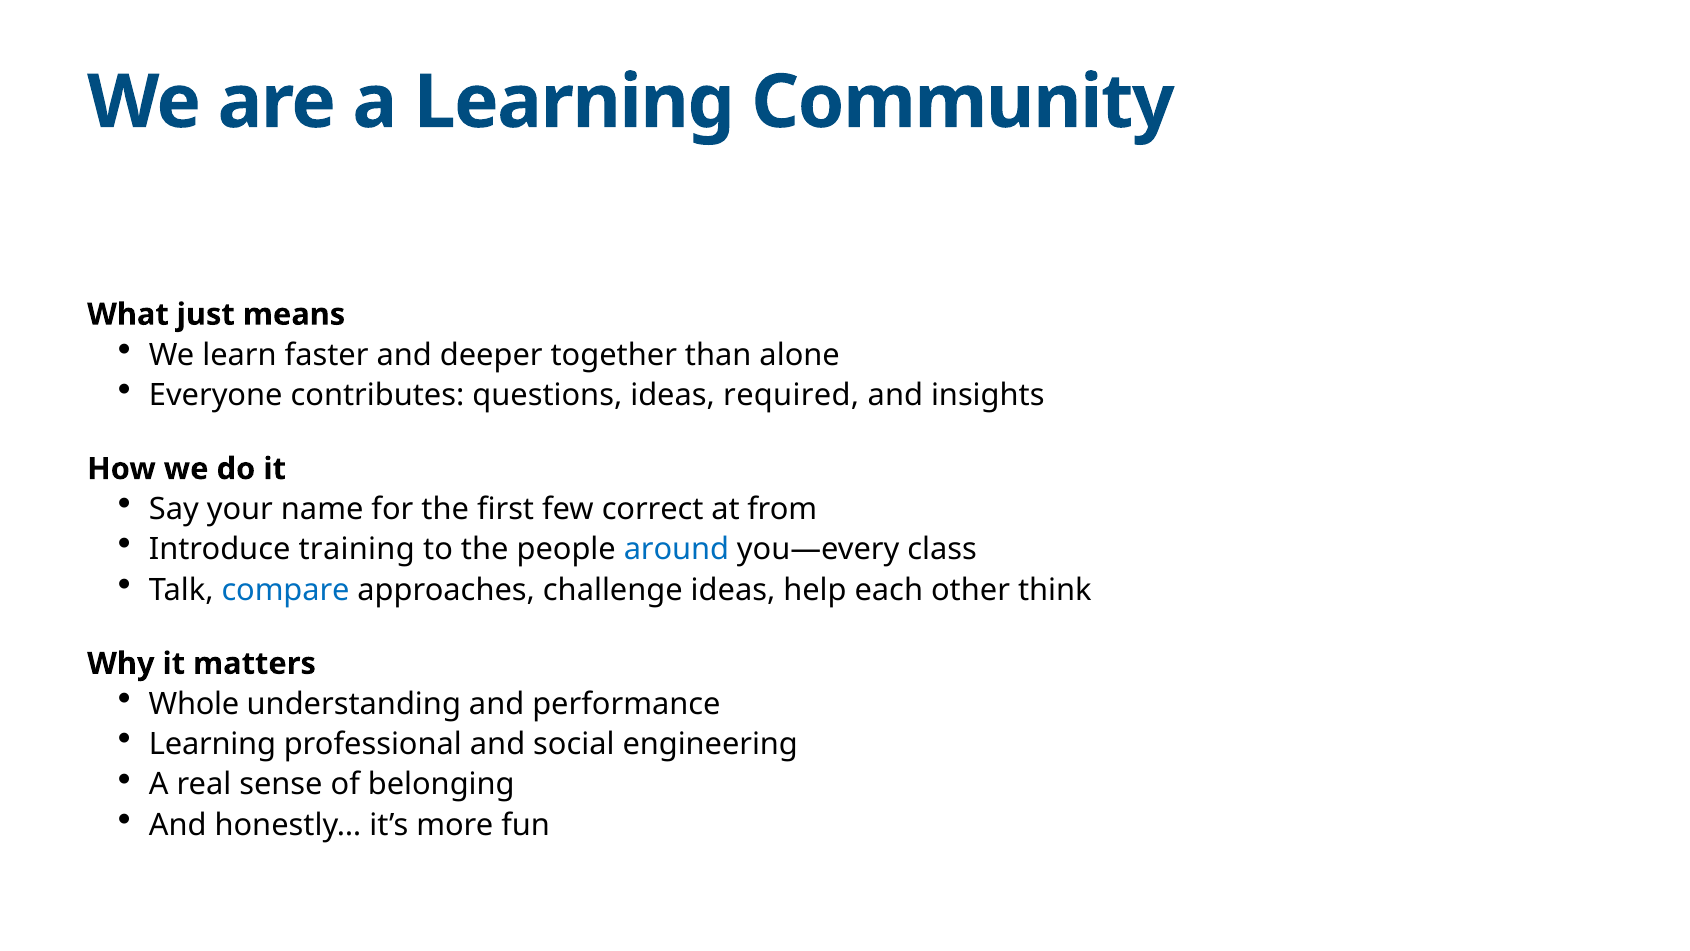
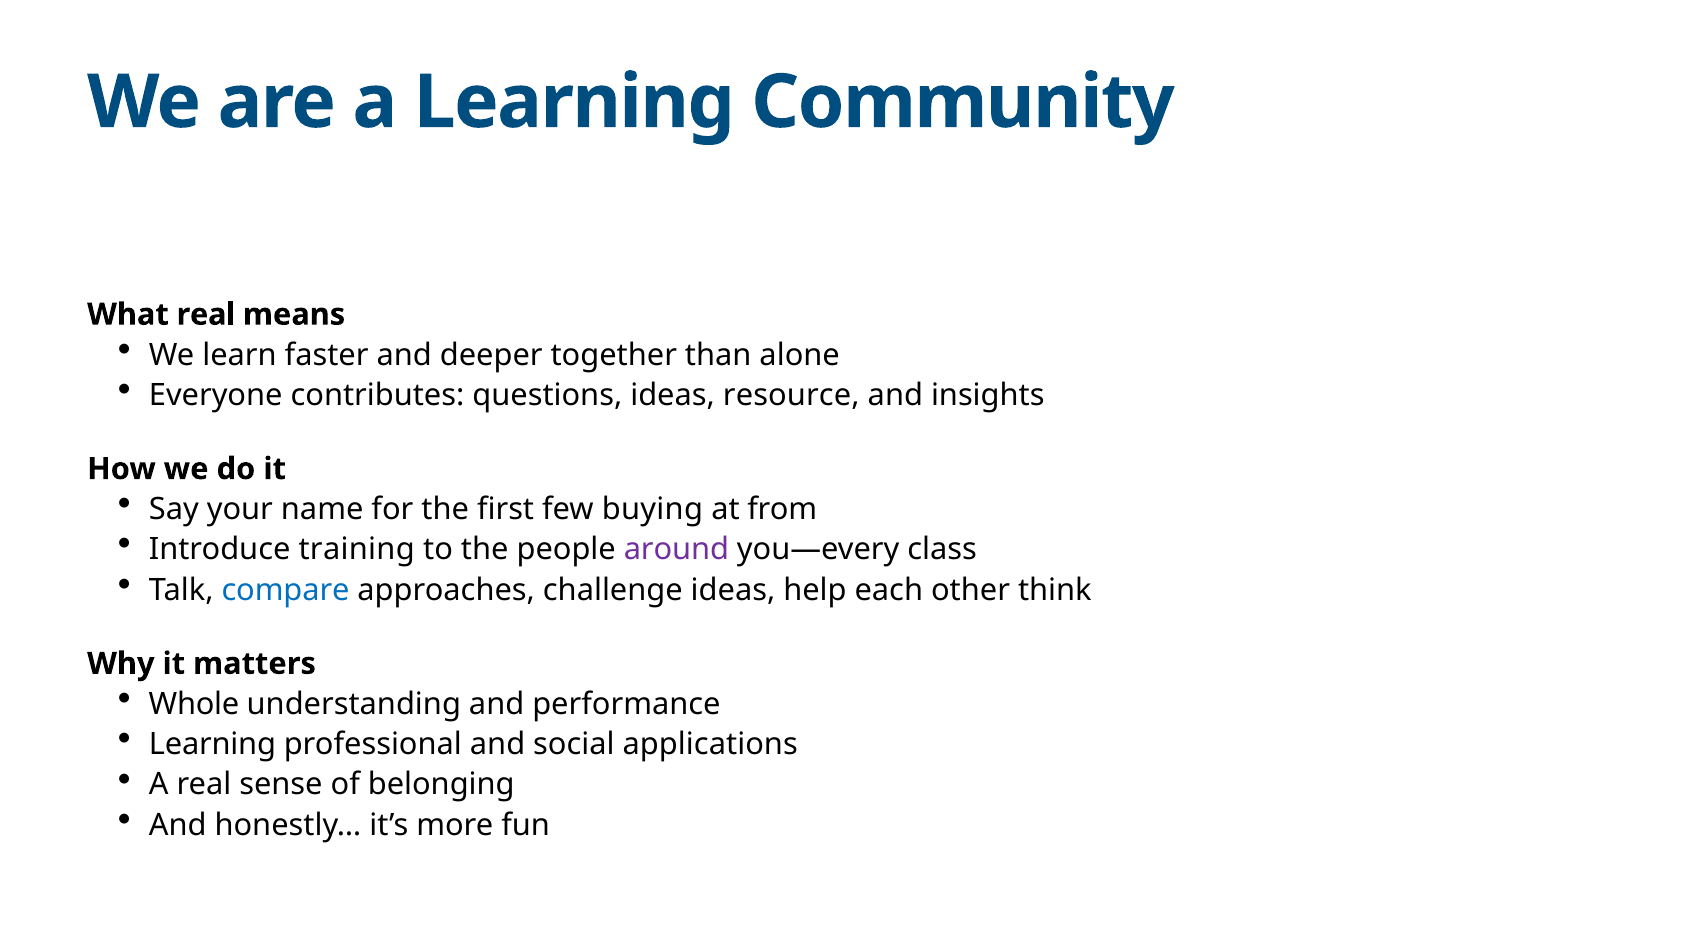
What just: just -> real
required: required -> resource
correct: correct -> buying
around colour: blue -> purple
engineering: engineering -> applications
